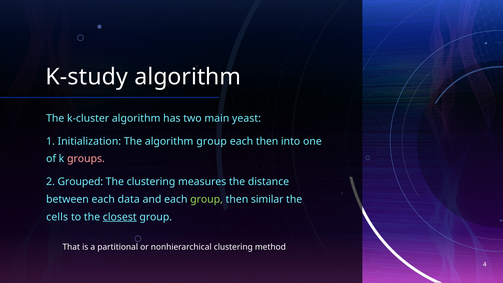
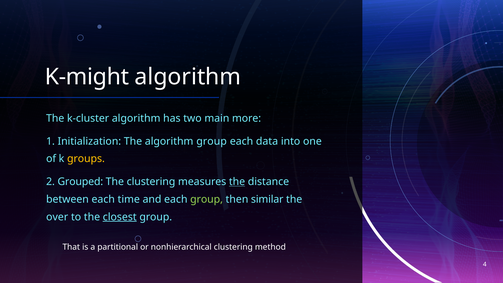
K-study: K-study -> K-might
yeast: yeast -> more
each then: then -> data
groups colour: pink -> yellow
the at (237, 182) underline: none -> present
data: data -> time
cells: cells -> over
